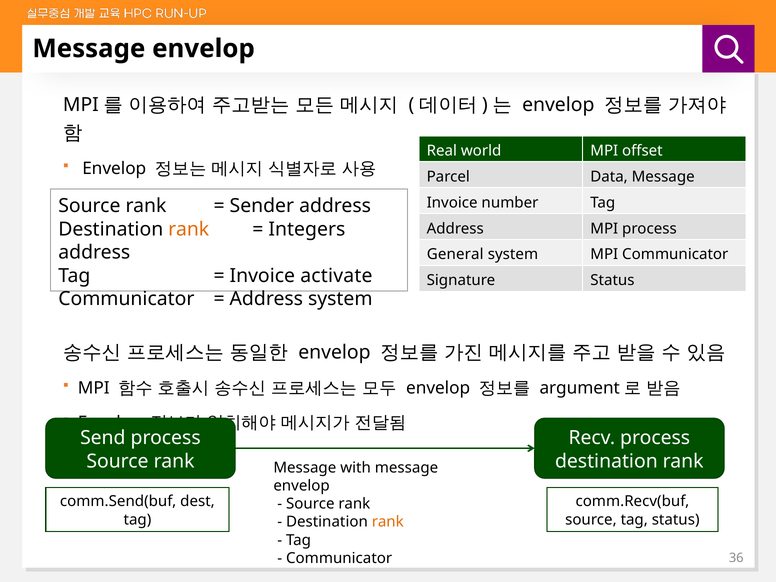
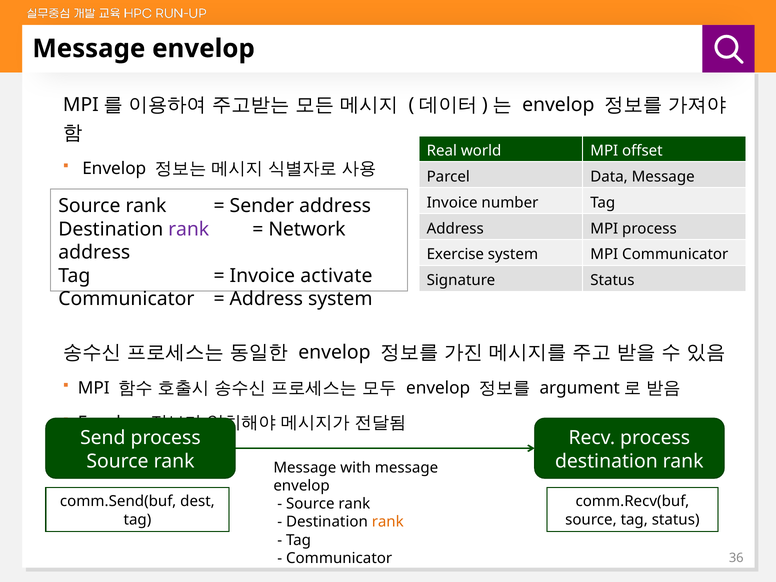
rank at (189, 229) colour: orange -> purple
Integers: Integers -> Network
General: General -> Exercise
